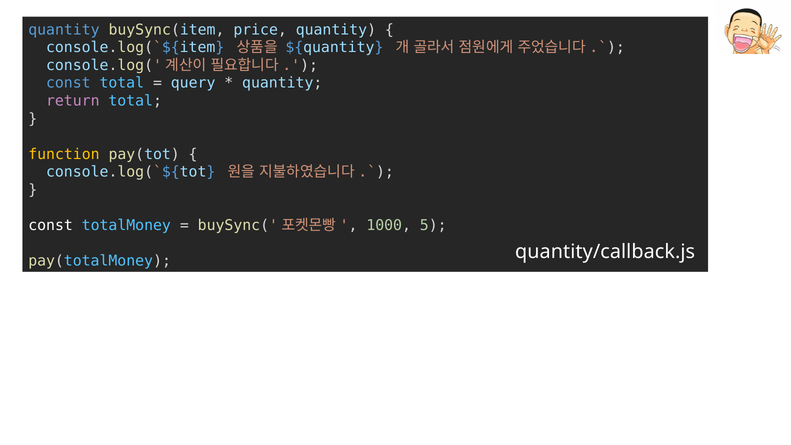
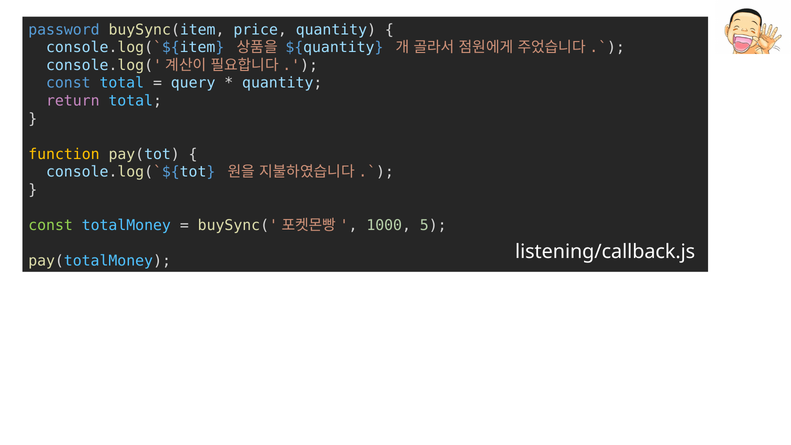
quantity at (64, 30): quantity -> password
const at (51, 225) colour: white -> light green
quantity/callback.js: quantity/callback.js -> listening/callback.js
